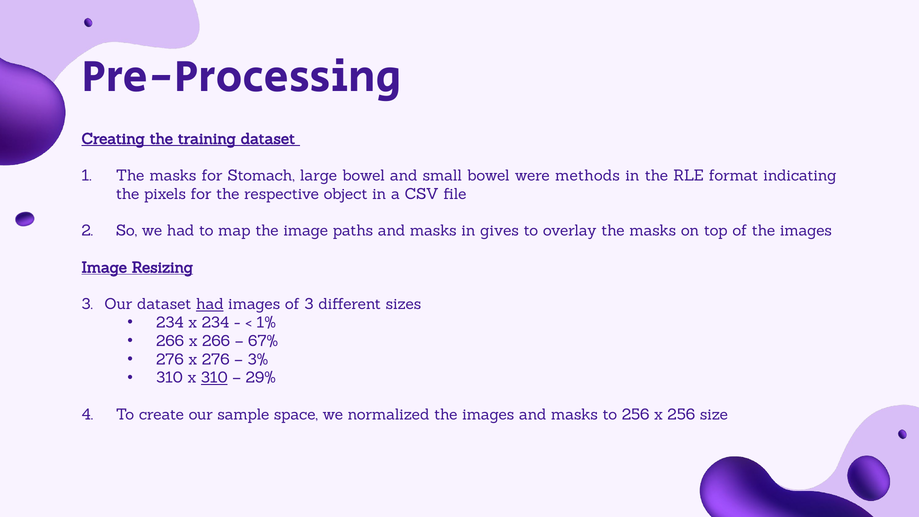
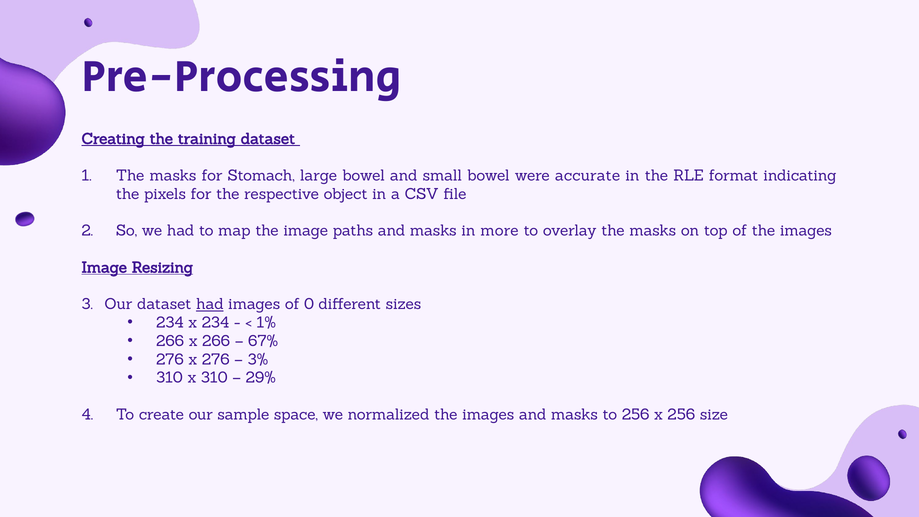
methods: methods -> accurate
gives: gives -> more
of 3: 3 -> 0
310 at (214, 378) underline: present -> none
